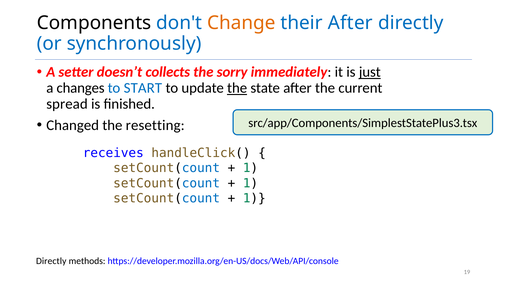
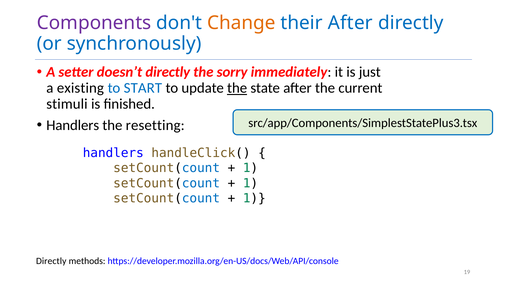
Components colour: black -> purple
doesn’t collects: collects -> directly
just underline: present -> none
changes: changes -> existing
spread: spread -> stimuli
Changed at (73, 125): Changed -> Handlers
receives at (113, 153): receives -> handlers
